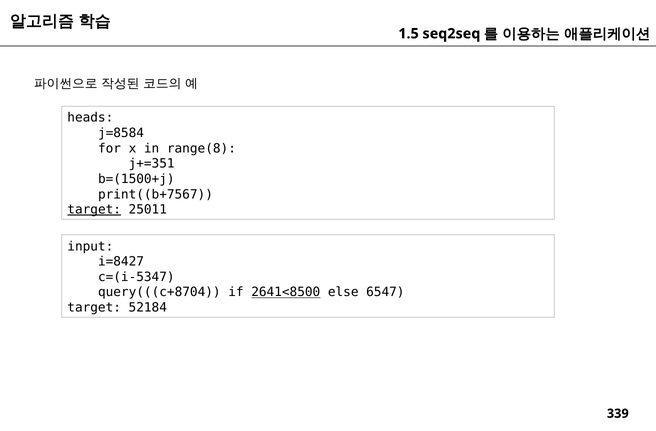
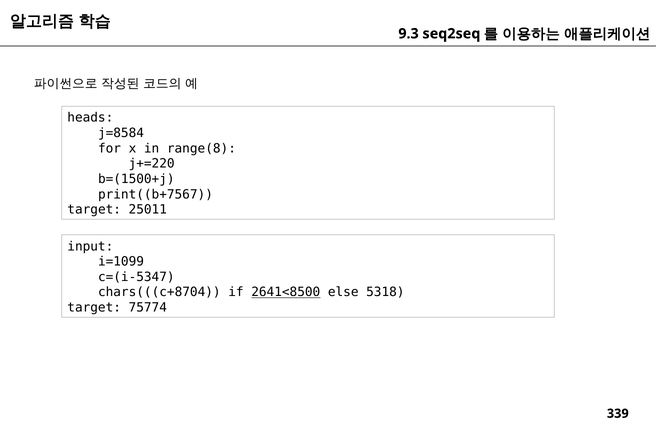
1.5: 1.5 -> 9.3
j+=351: j+=351 -> j+=220
target at (94, 210) underline: present -> none
i=8427: i=8427 -> i=1099
query(((c+8704: query(((c+8704 -> chars(((c+8704
6547: 6547 -> 5318
52184: 52184 -> 75774
